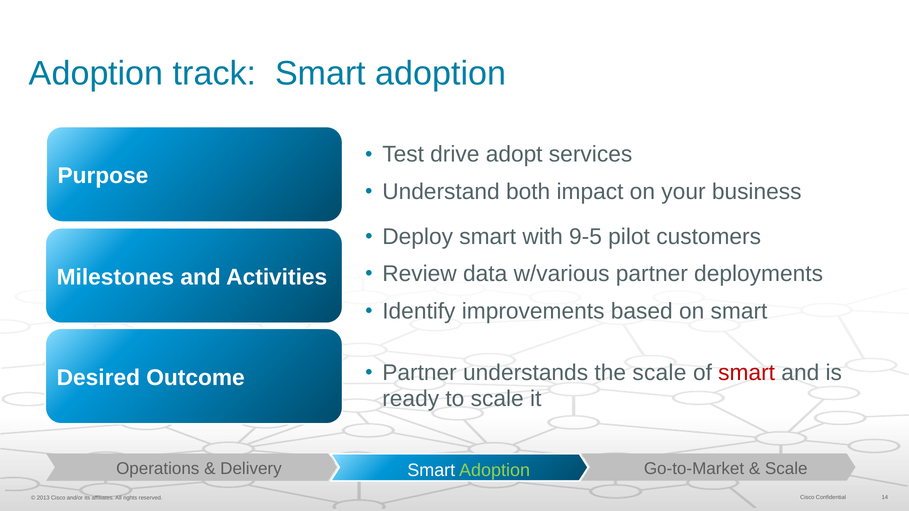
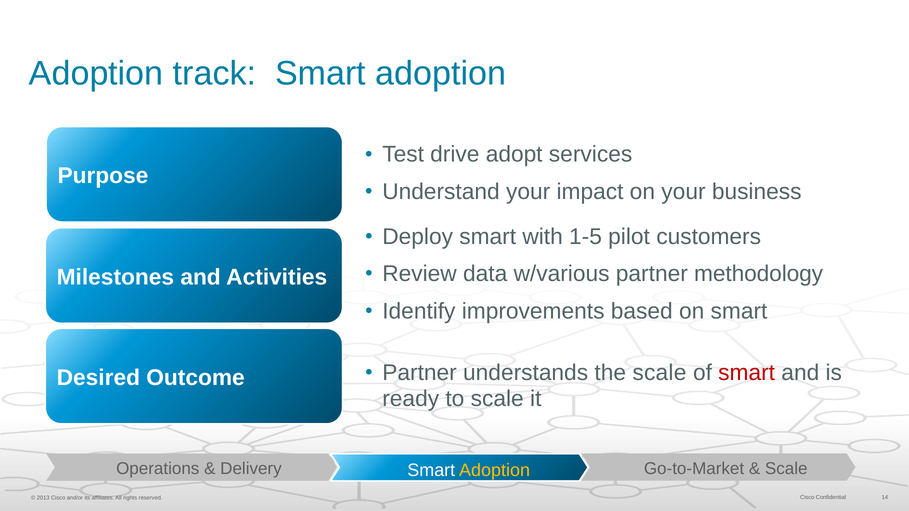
both at (528, 192): both -> your
9-5: 9-5 -> 1-5
deployments: deployments -> methodology
Adoption at (495, 471) colour: light green -> yellow
